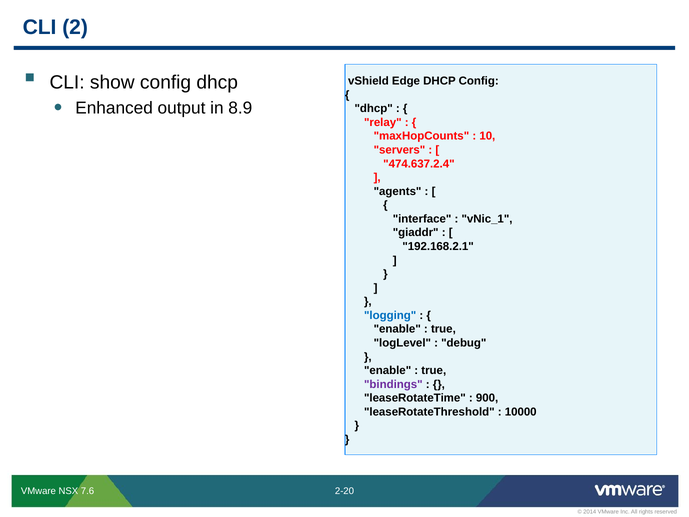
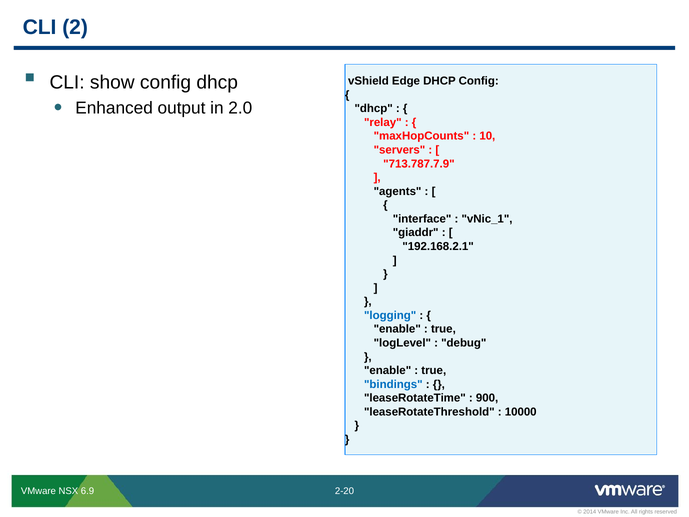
8.9: 8.9 -> 2.0
474.637.2.4: 474.637.2.4 -> 713.787.7.9
bindings colour: purple -> blue
7.6: 7.6 -> 6.9
